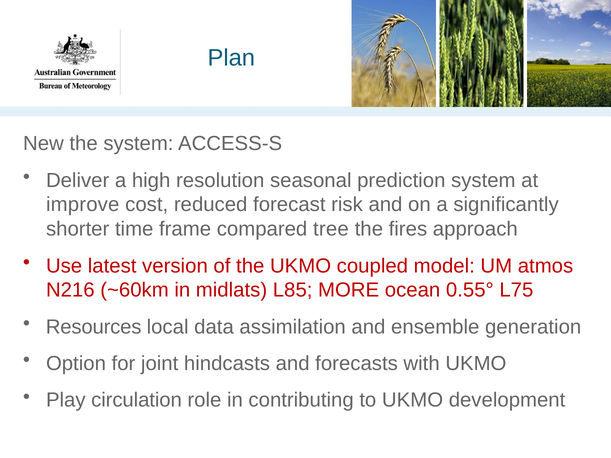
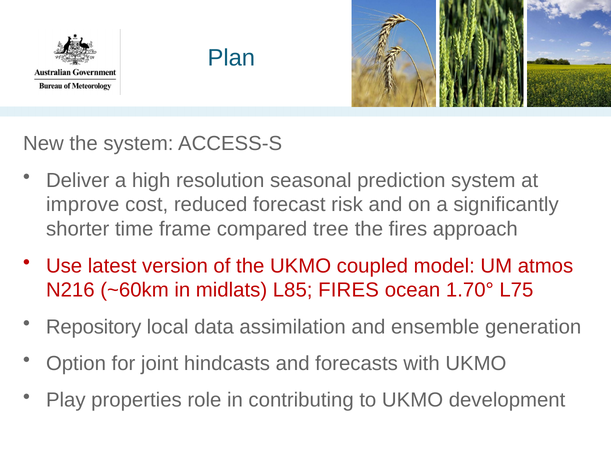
L85 MORE: MORE -> FIRES
0.55°: 0.55° -> 1.70°
Resources: Resources -> Repository
circulation: circulation -> properties
